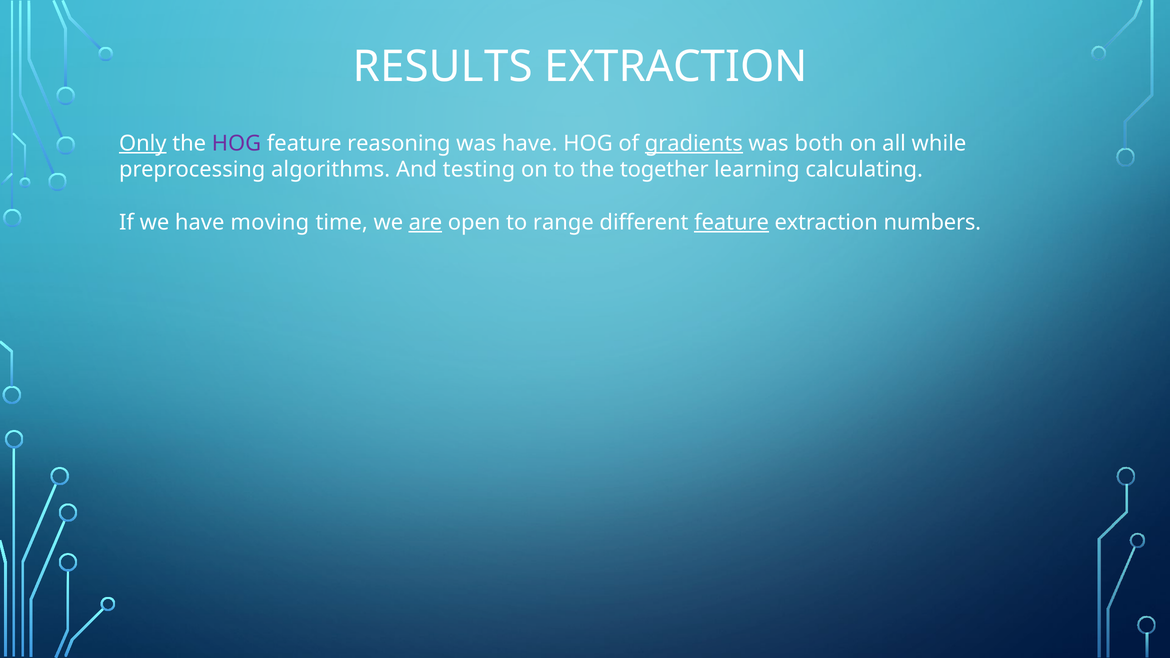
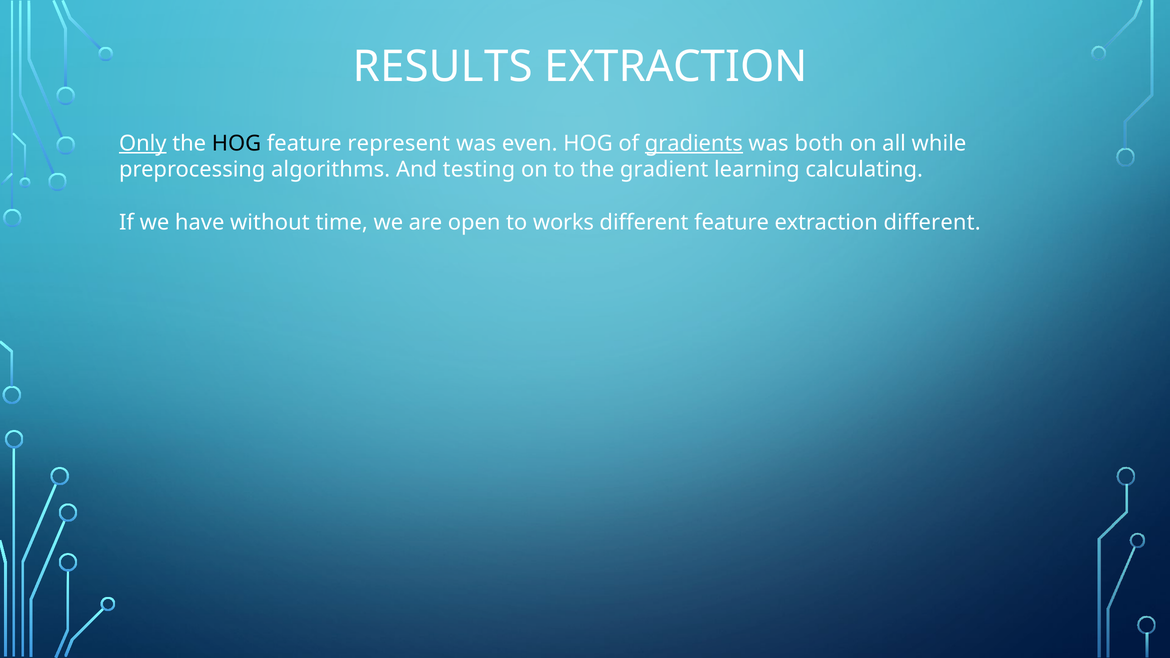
HOG at (236, 143) colour: purple -> black
reasoning: reasoning -> represent
was have: have -> even
together: together -> gradient
moving: moving -> without
are underline: present -> none
range: range -> works
feature at (732, 222) underline: present -> none
extraction numbers: numbers -> different
